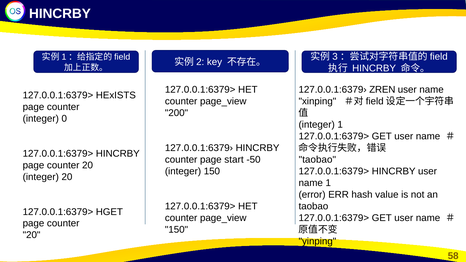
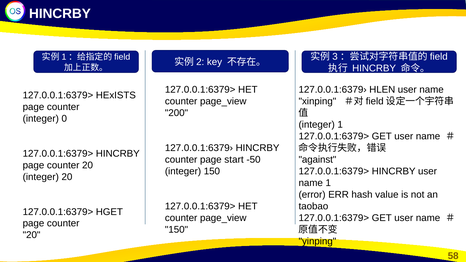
ZREN: ZREN -> HLEN
taobao at (317, 160): taobao -> against
